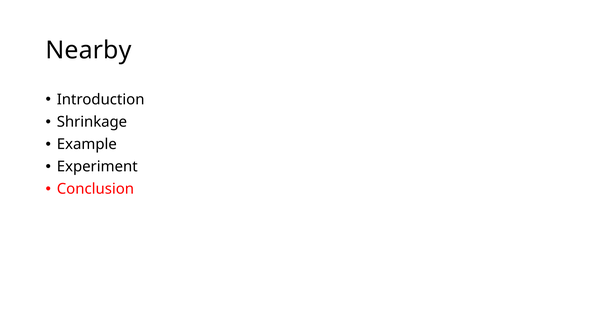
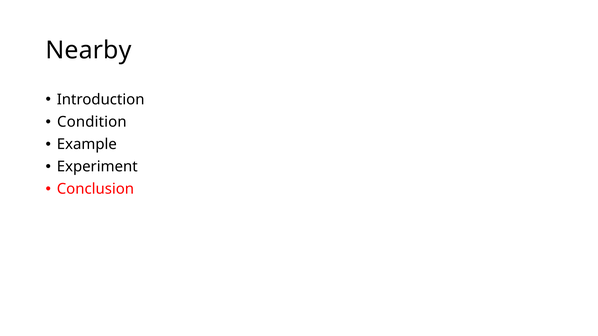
Shrinkage: Shrinkage -> Condition
